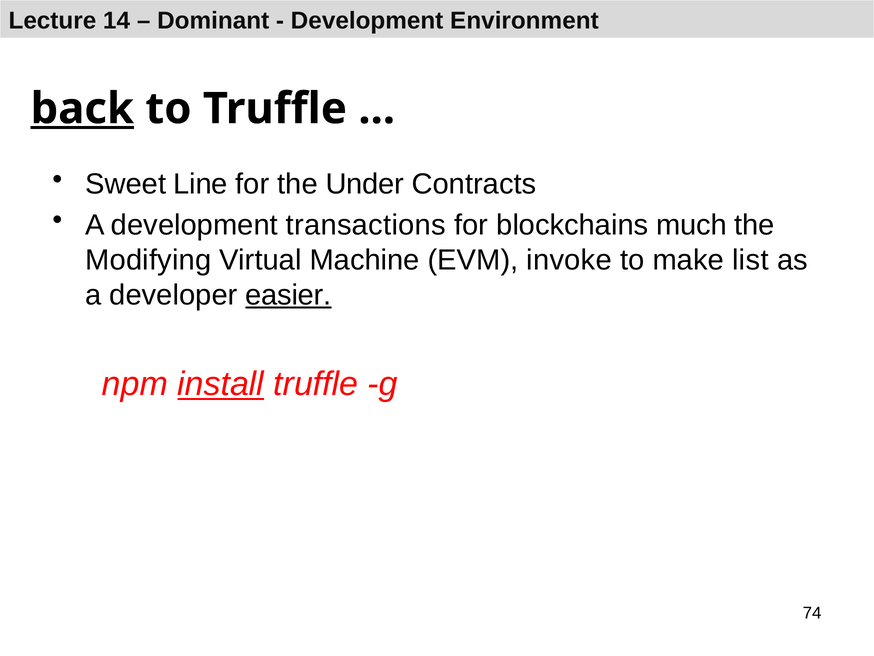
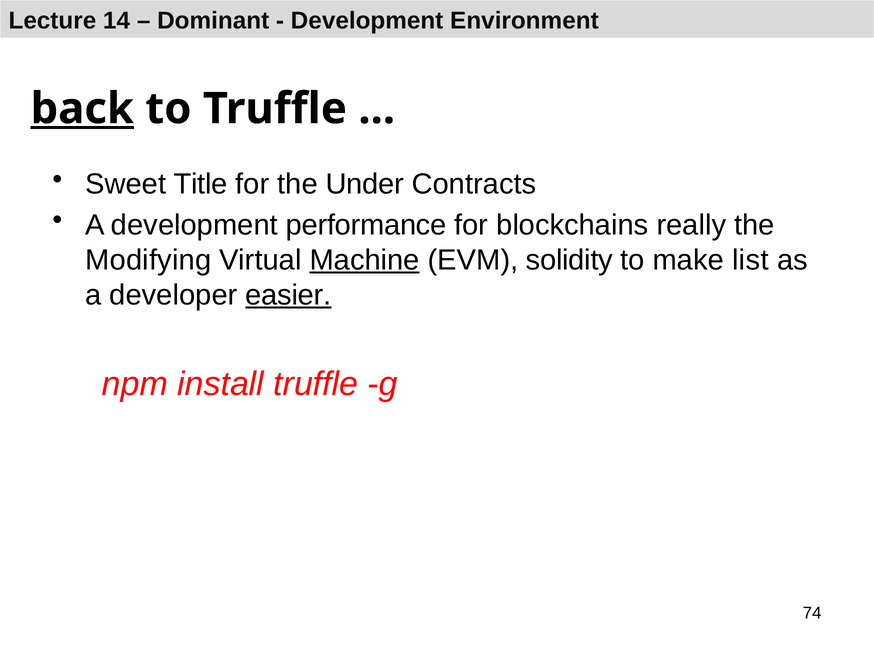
Line: Line -> Title
transactions: transactions -> performance
much: much -> really
Machine underline: none -> present
invoke: invoke -> solidity
install underline: present -> none
